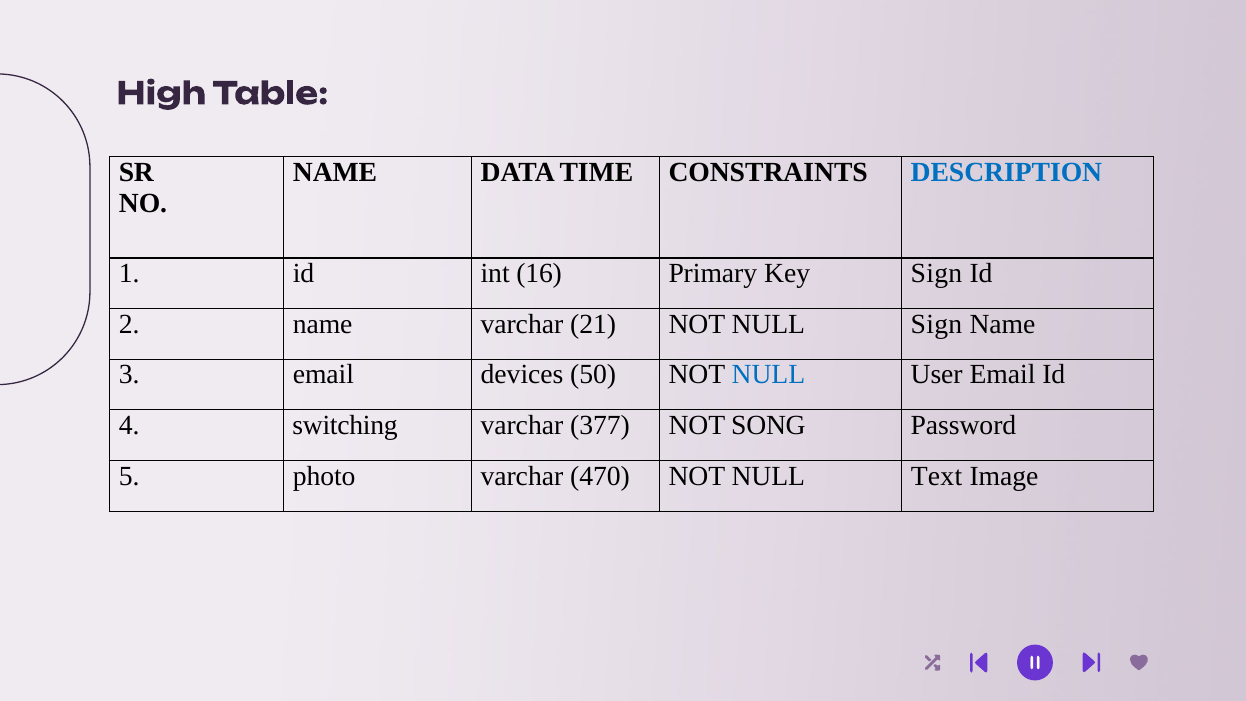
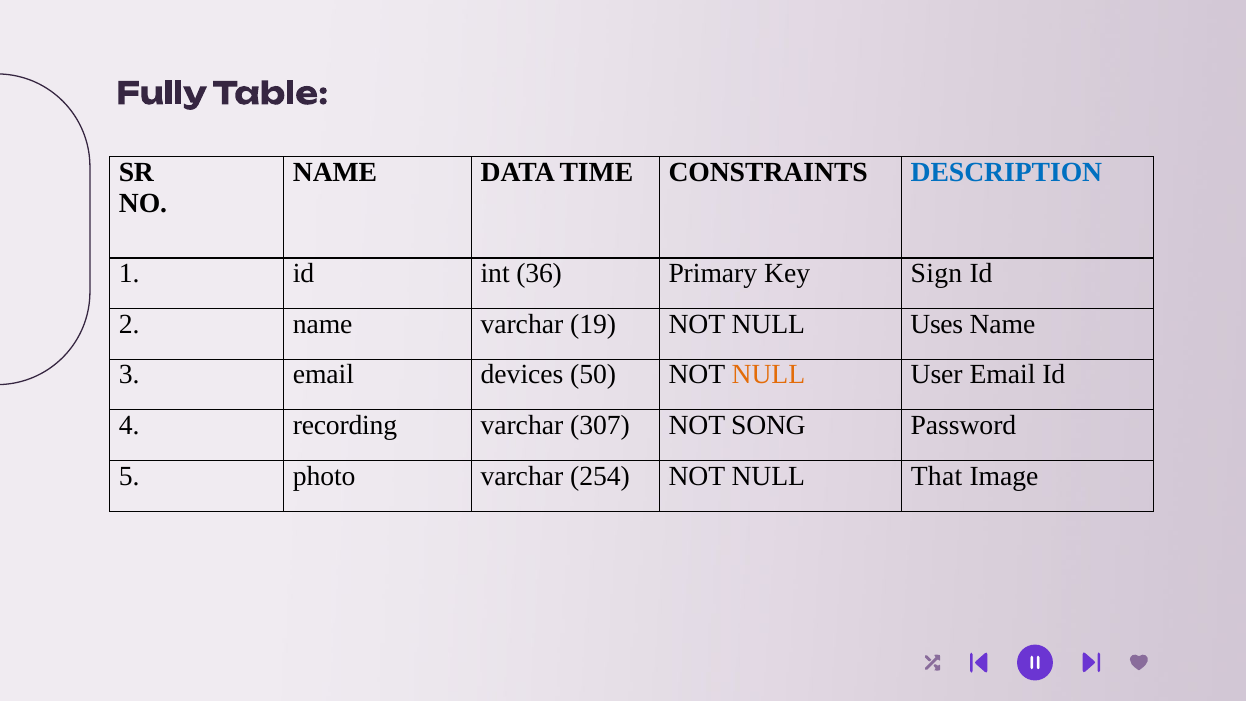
High: High -> Fully
16: 16 -> 36
21: 21 -> 19
NULL Sign: Sign -> Uses
NULL at (768, 375) colour: blue -> orange
switching: switching -> recording
377: 377 -> 307
470: 470 -> 254
Text: Text -> That
